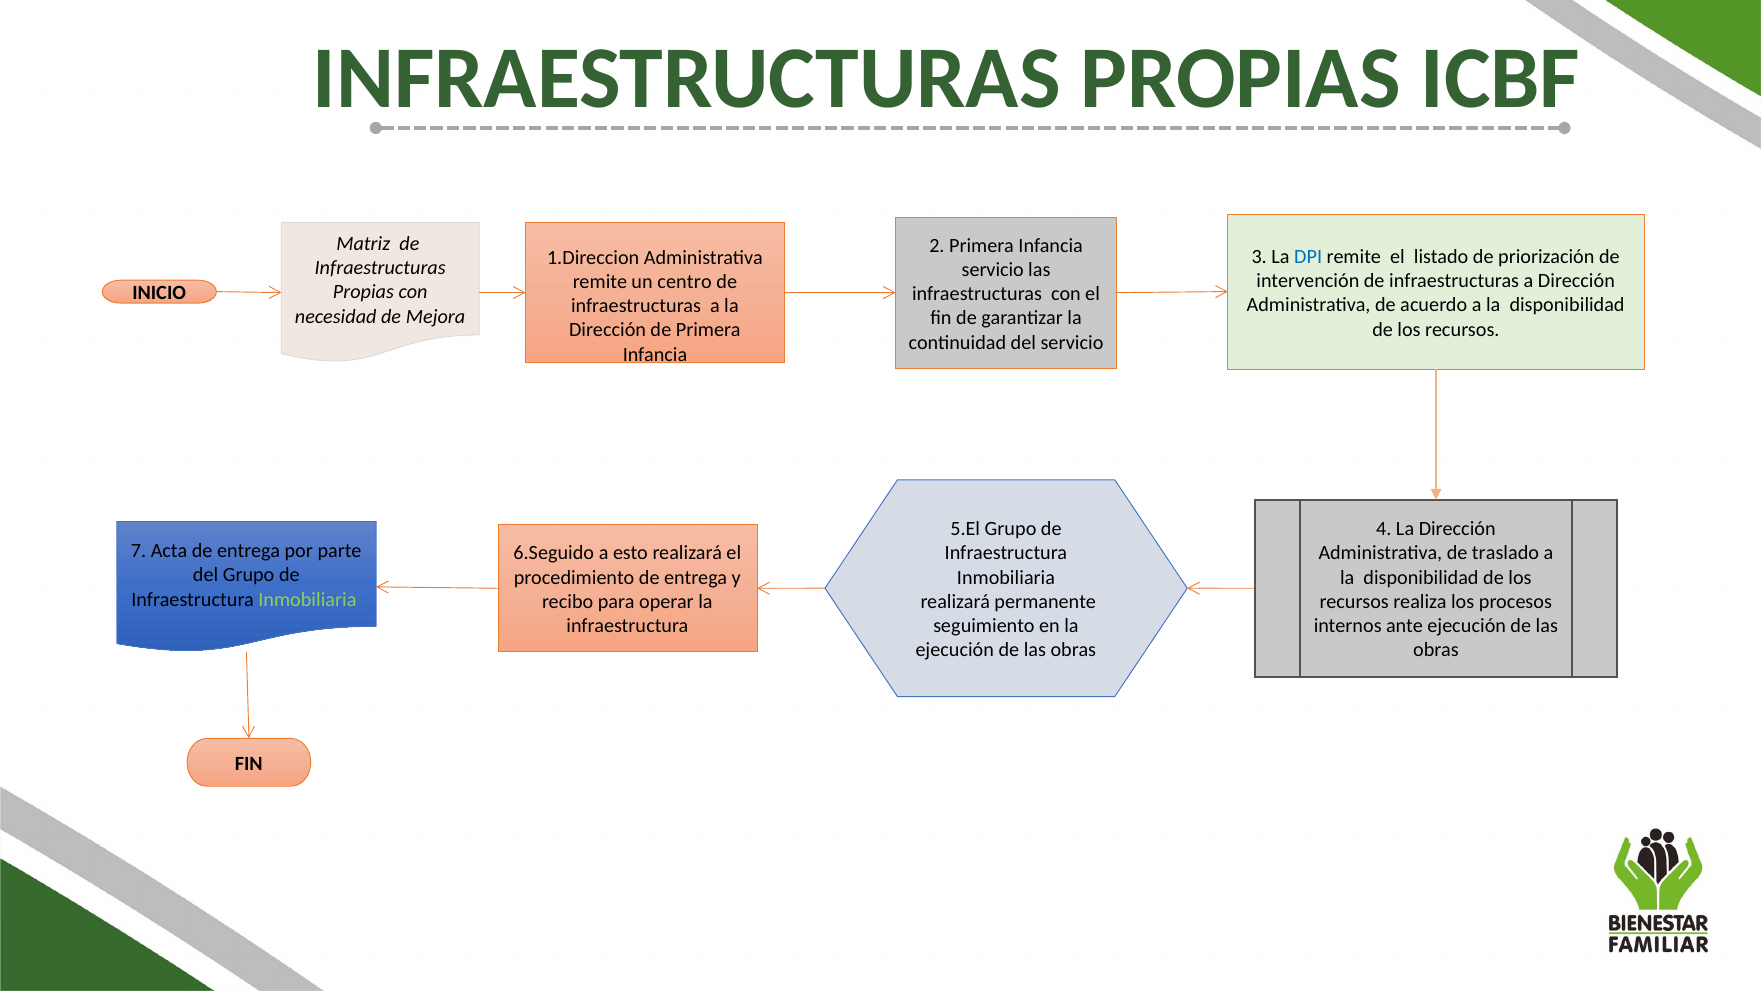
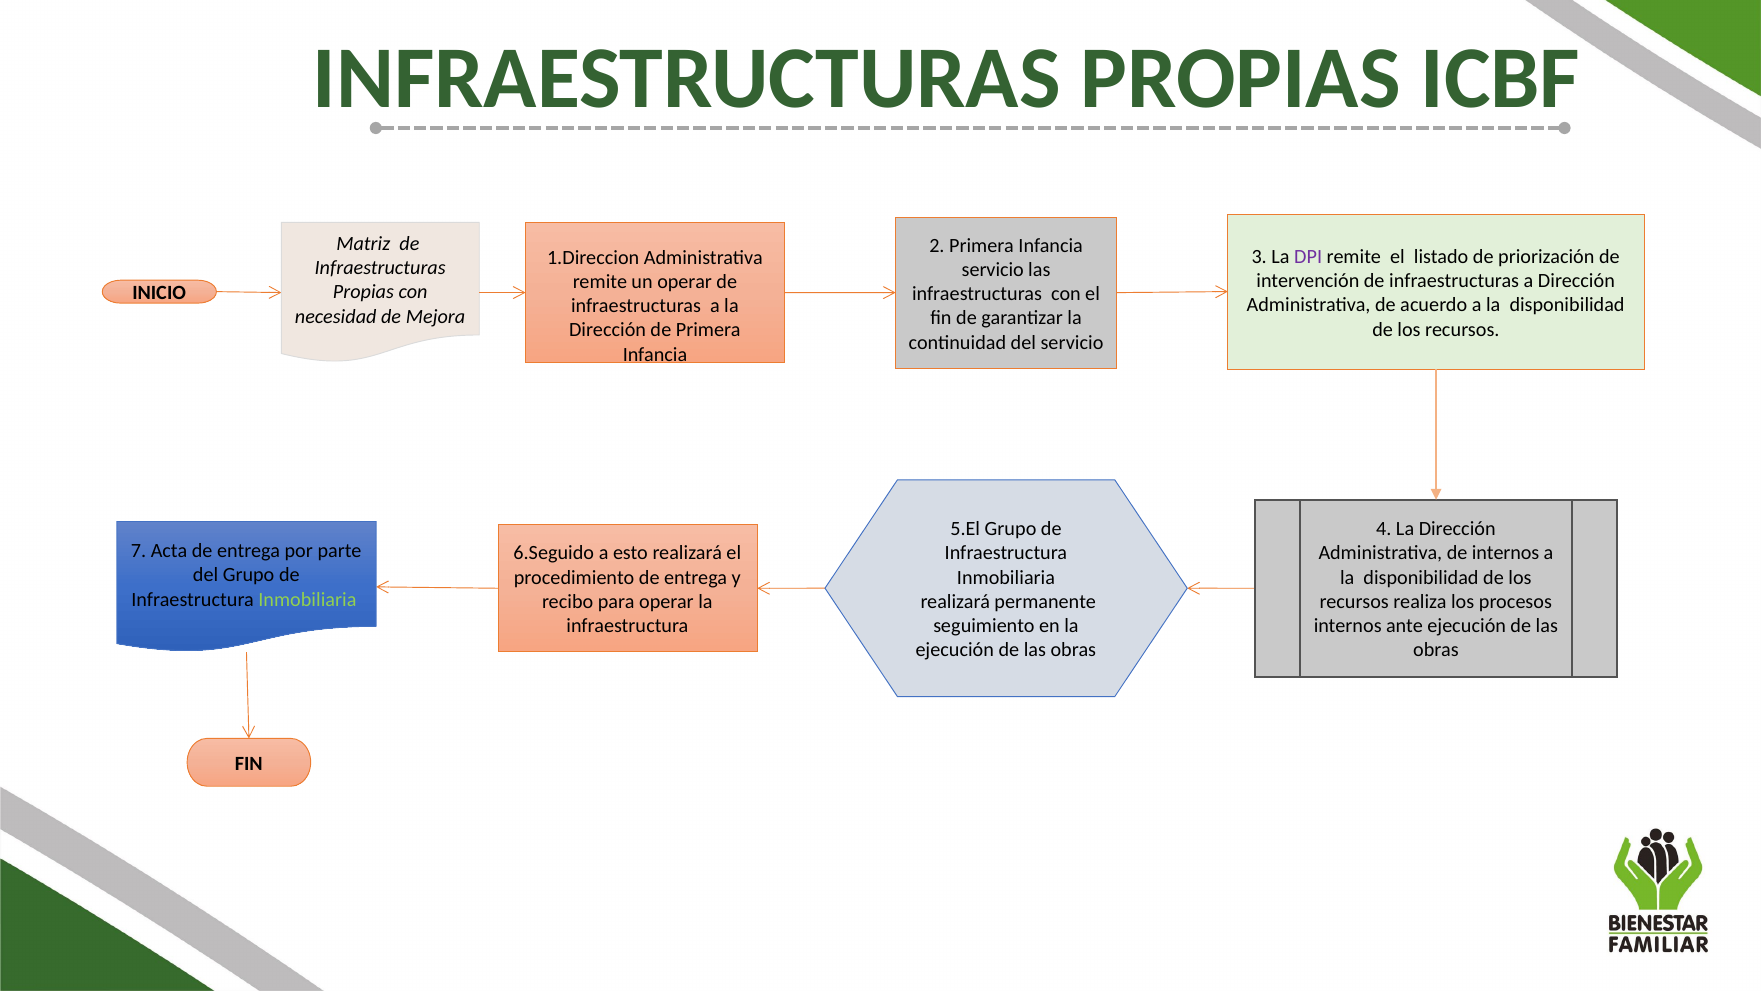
DPI colour: blue -> purple
un centro: centro -> operar
de traslado: traslado -> internos
